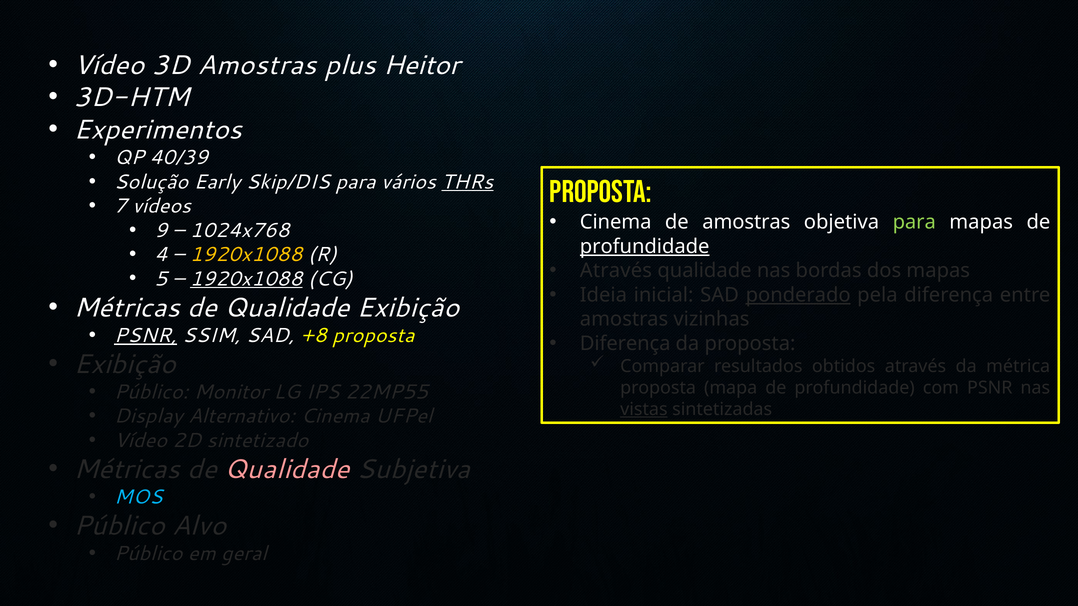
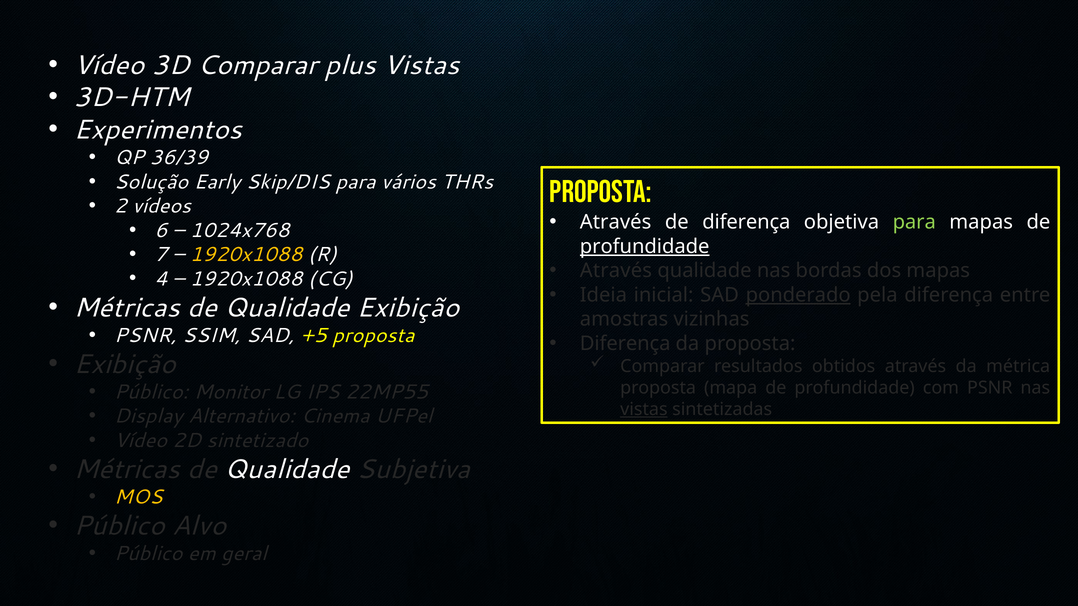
3D Amostras: Amostras -> Comparar
plus Heitor: Heitor -> Vistas
40/39: 40/39 -> 36/39
THRs underline: present -> none
7: 7 -> 2
Cinema at (616, 222): Cinema -> Através
de amostras: amostras -> diferença
9: 9 -> 6
4: 4 -> 7
5: 5 -> 4
1920x1088 at (246, 279) underline: present -> none
PSNR at (145, 336) underline: present -> none
+8: +8 -> +5
Qualidade at (287, 470) colour: pink -> white
MOS colour: light blue -> yellow
